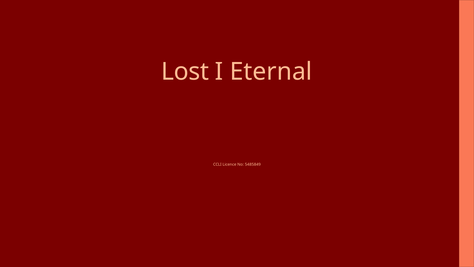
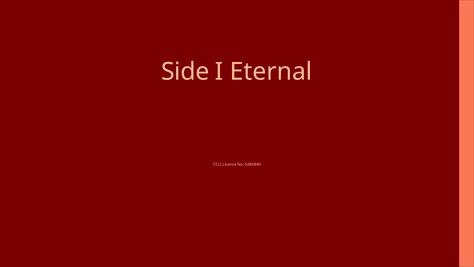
Lost: Lost -> Side
